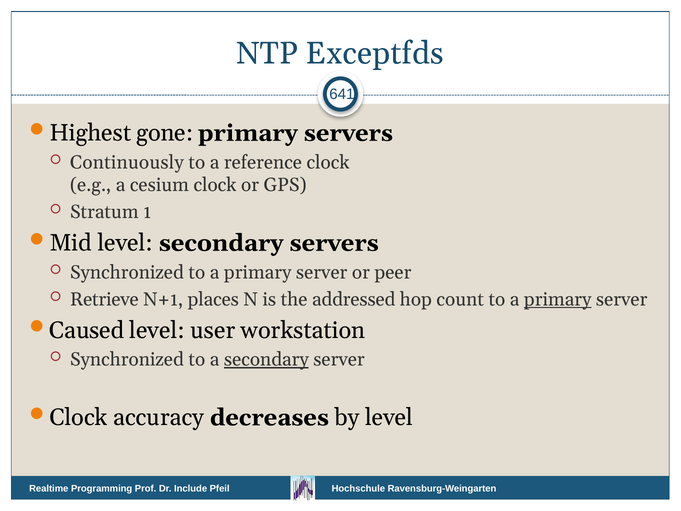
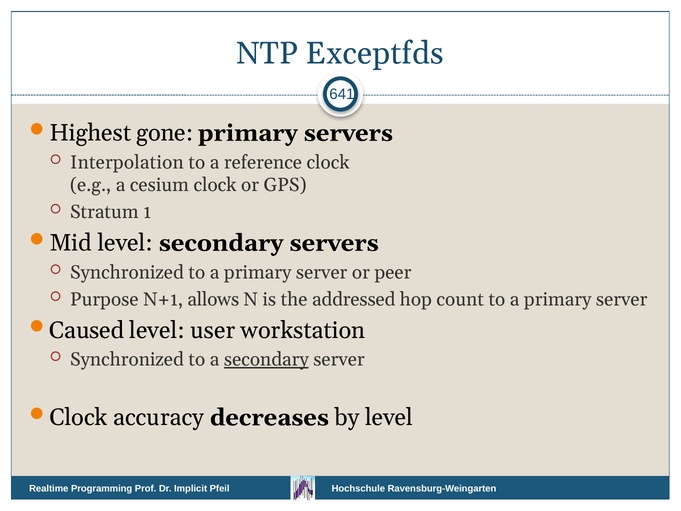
Continuously: Continuously -> Interpolation
Retrieve: Retrieve -> Purpose
places: places -> allows
primary at (558, 299) underline: present -> none
Include: Include -> Implicit
